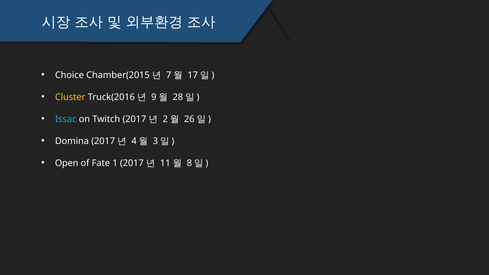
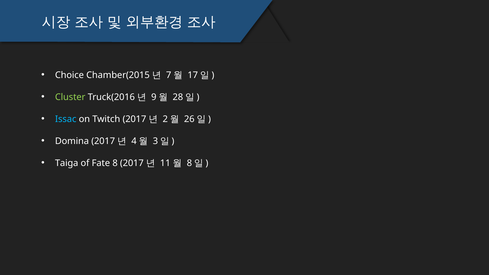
Cluster colour: yellow -> light green
Open: Open -> Taiga
1: 1 -> 8
